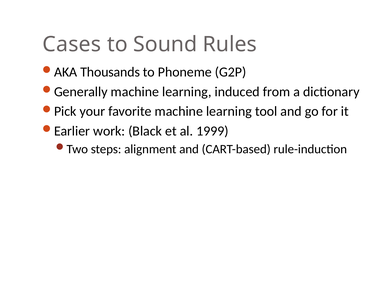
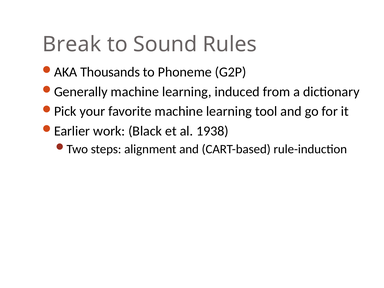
Cases: Cases -> Break
1999: 1999 -> 1938
